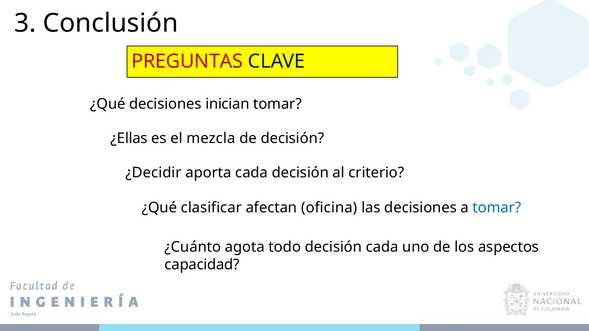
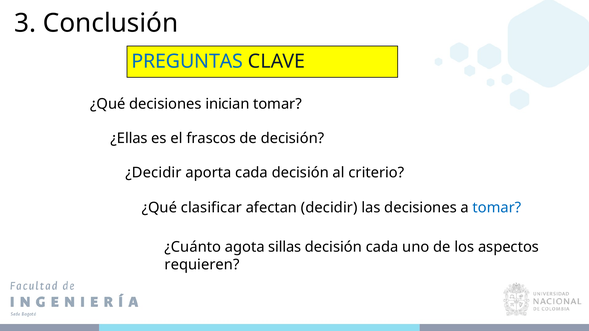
PREGUNTAS colour: red -> blue
mezcla: mezcla -> frascos
oficina: oficina -> decidir
todo: todo -> sillas
capacidad: capacidad -> requieren
